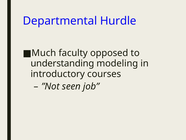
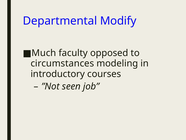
Hurdle: Hurdle -> Modify
understanding: understanding -> circumstances
